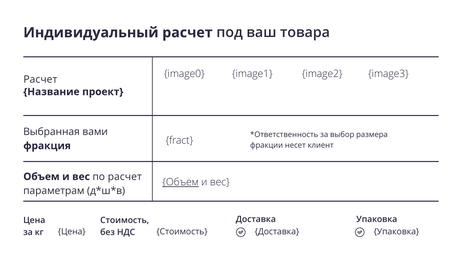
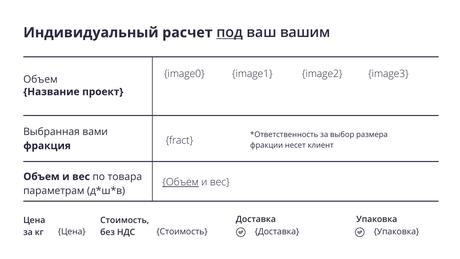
под underline: none -> present
товара: товара -> вашим
Расчет at (40, 79): Расчет -> Объем
по расчет: расчет -> товара
